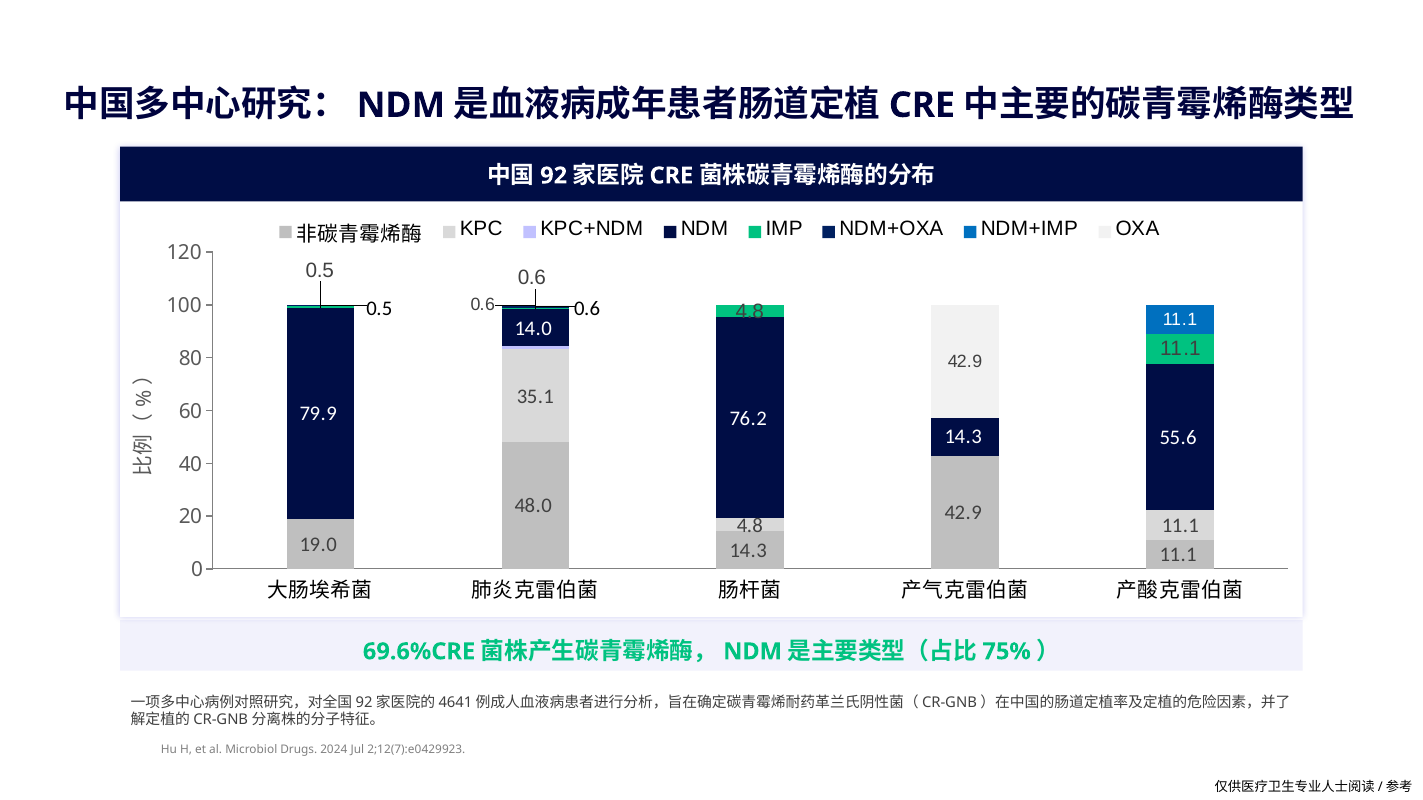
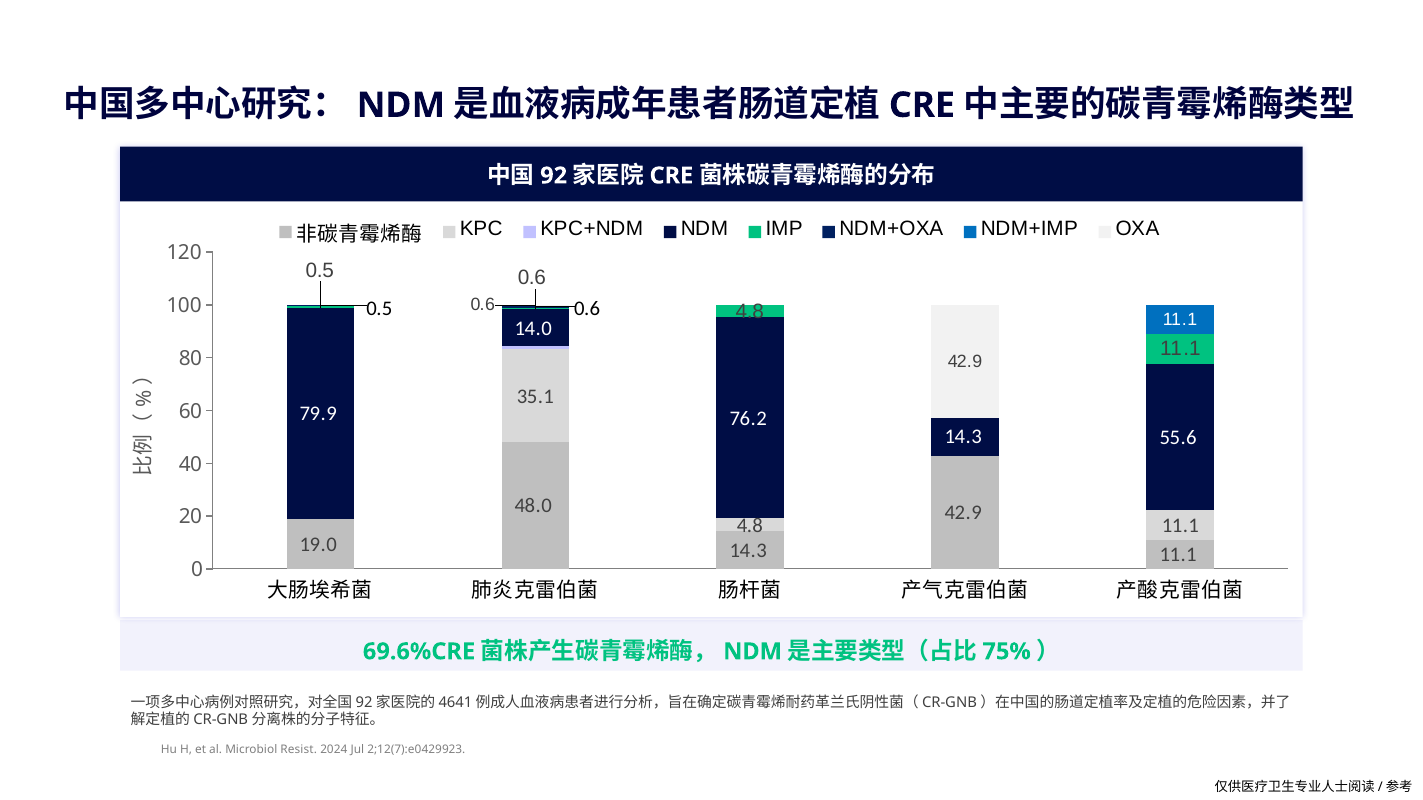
Drugs: Drugs -> Resist
